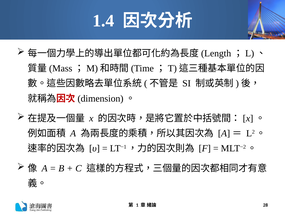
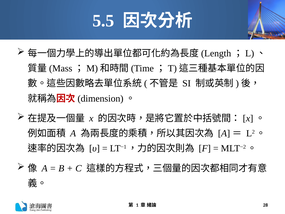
1.4: 1.4 -> 5.5
